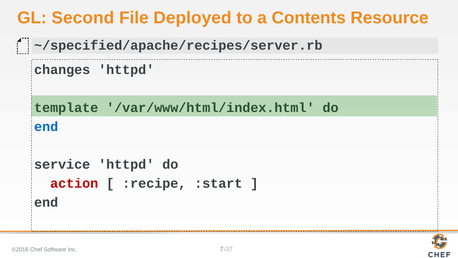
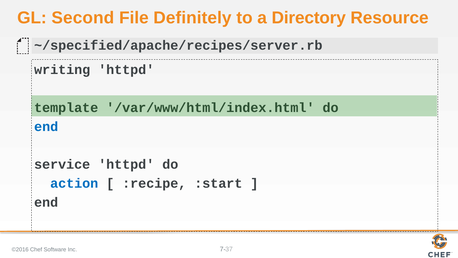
Deployed: Deployed -> Definitely
Contents: Contents -> Directory
changes: changes -> writing
action colour: red -> blue
